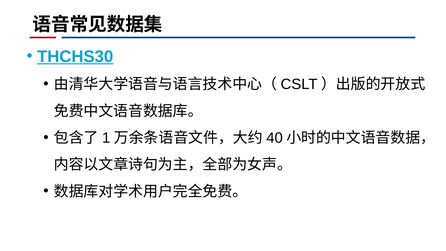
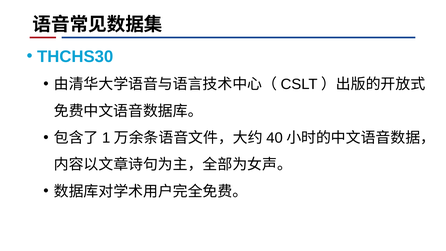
THCHS30 underline: present -> none
